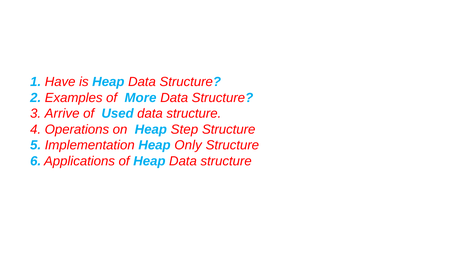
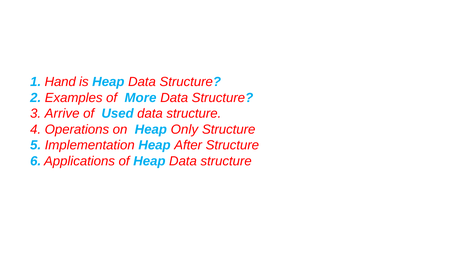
Have: Have -> Hand
Step: Step -> Only
Only: Only -> After
